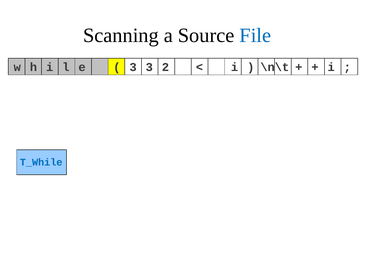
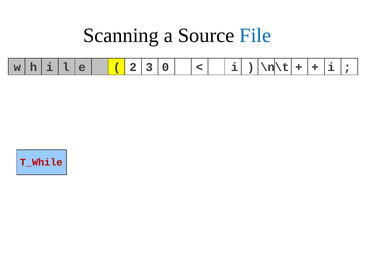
3 at (133, 67): 3 -> 2
2: 2 -> 0
T_While colour: blue -> red
